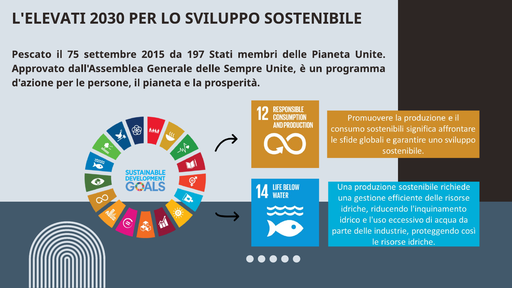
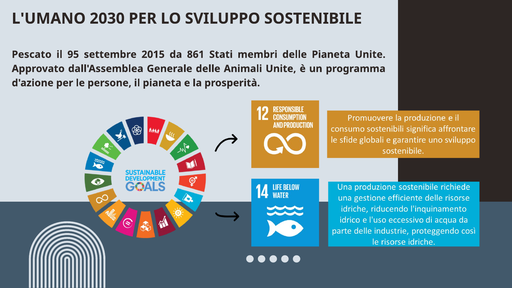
L'ELEVATI: L'ELEVATI -> L'UMANO
75: 75 -> 95
197: 197 -> 861
Sempre: Sempre -> Animali
